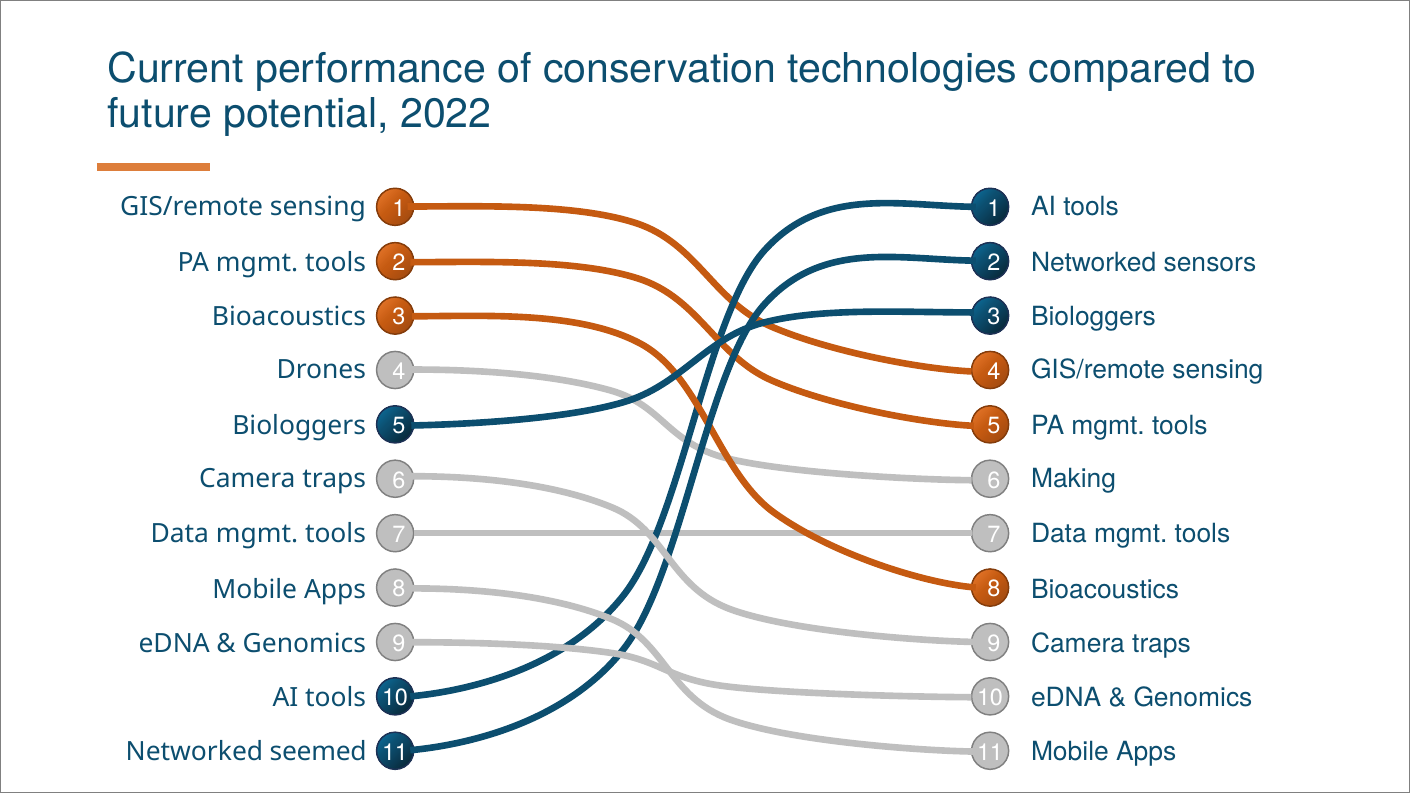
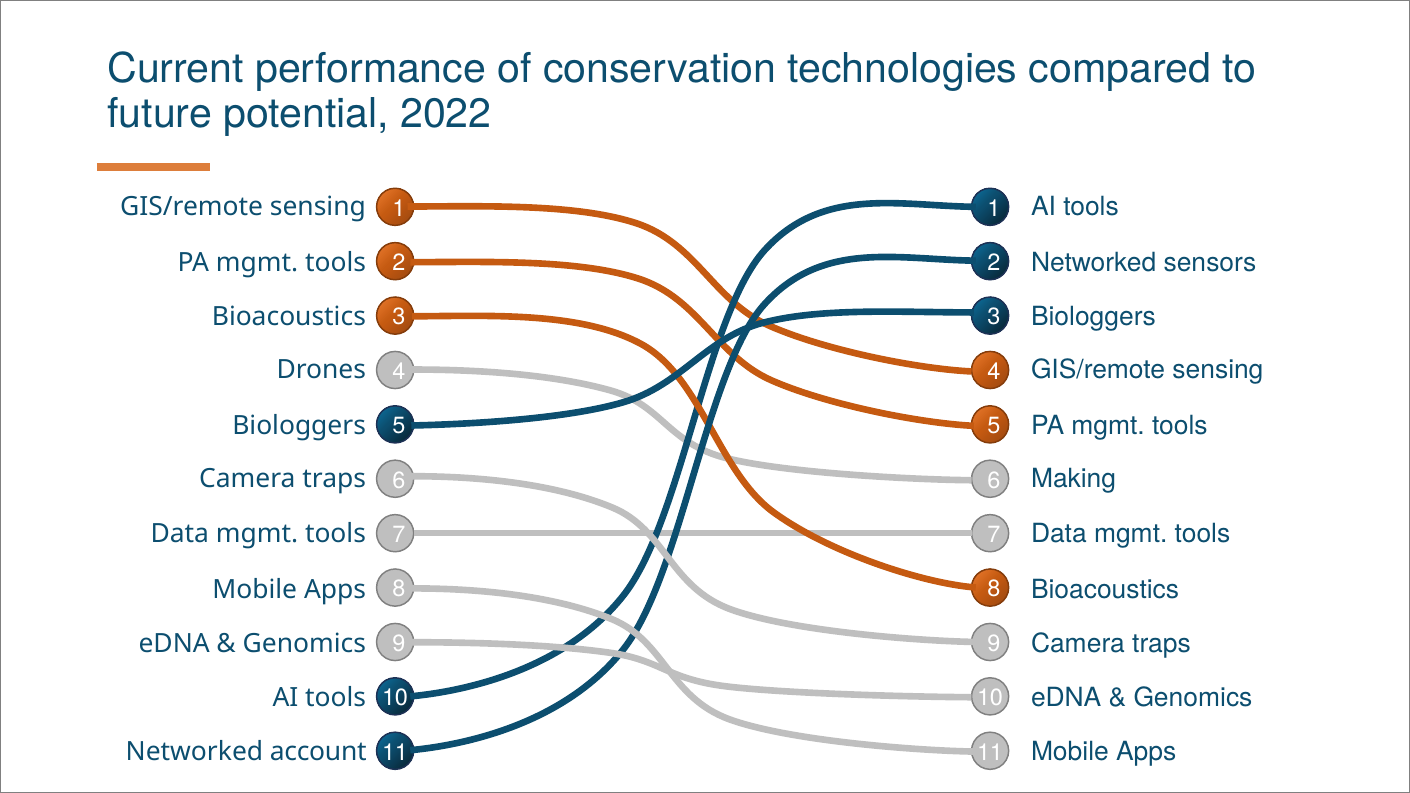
seemed: seemed -> account
